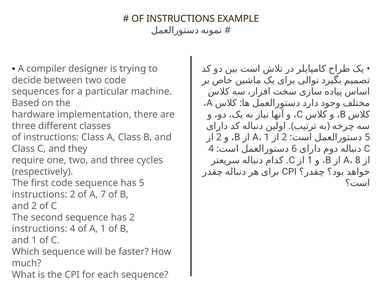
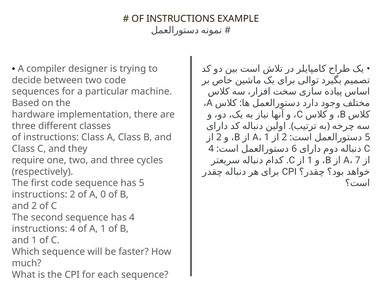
8: 8 -> 7
7: 7 -> 0
has 2: 2 -> 4
